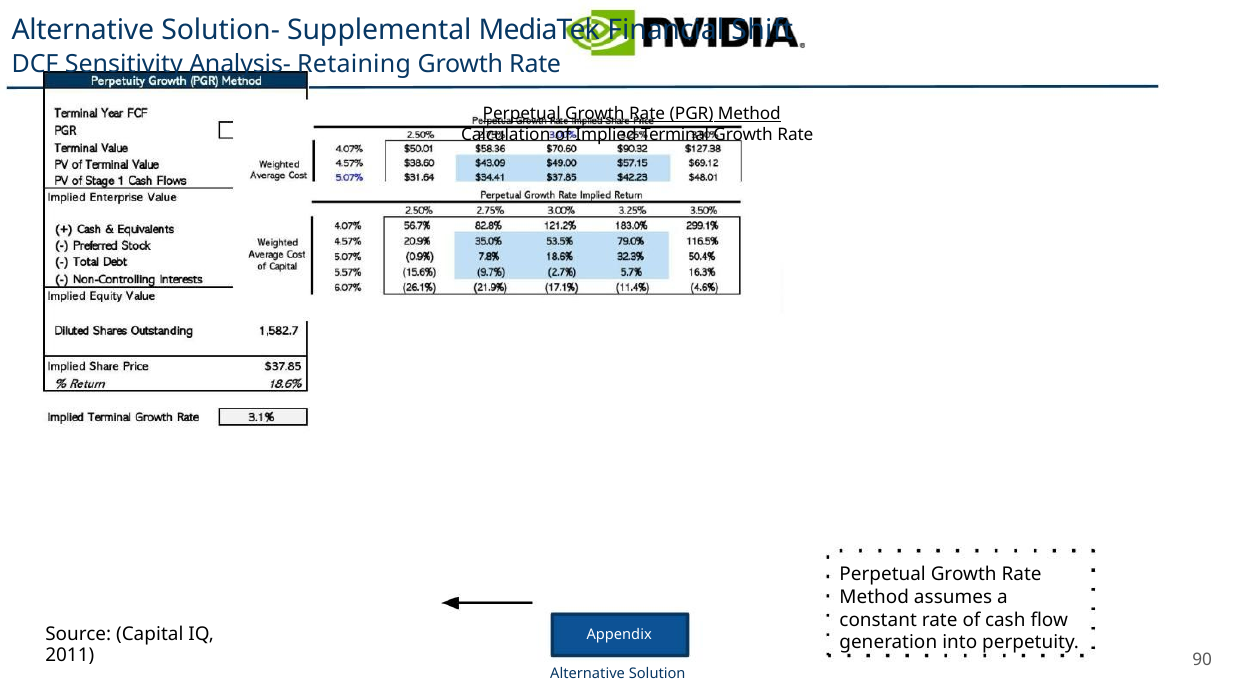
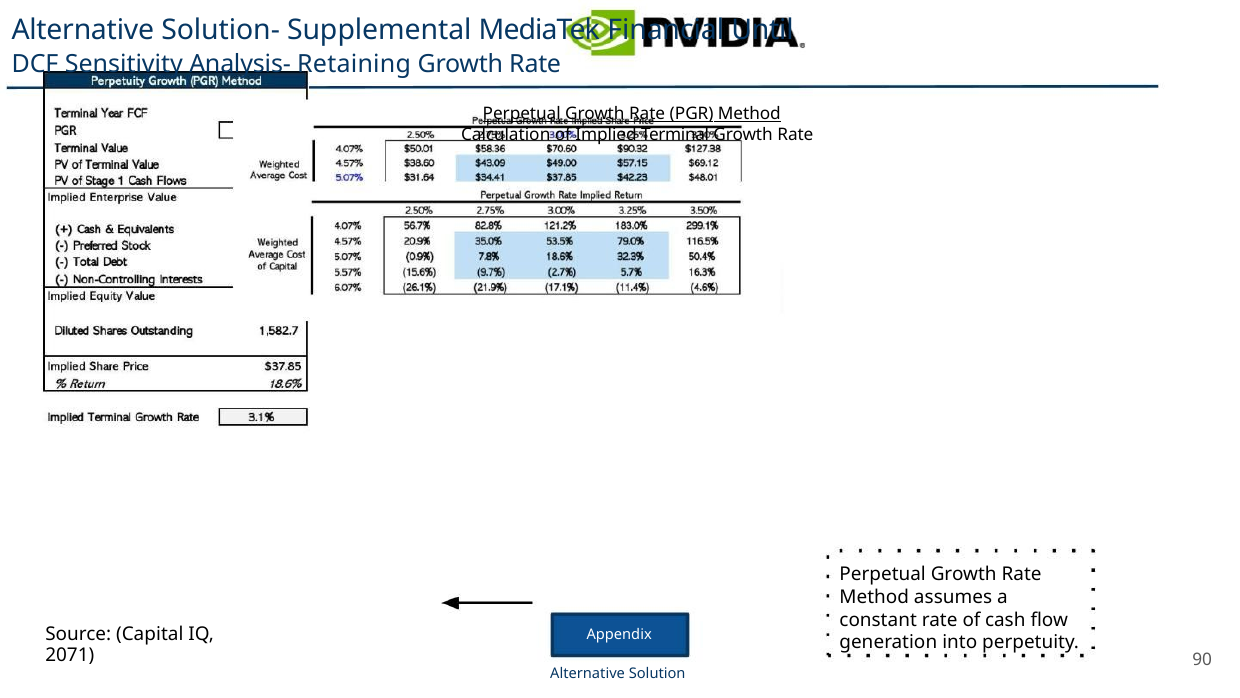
Shift: Shift -> Until
2011: 2011 -> 2071
